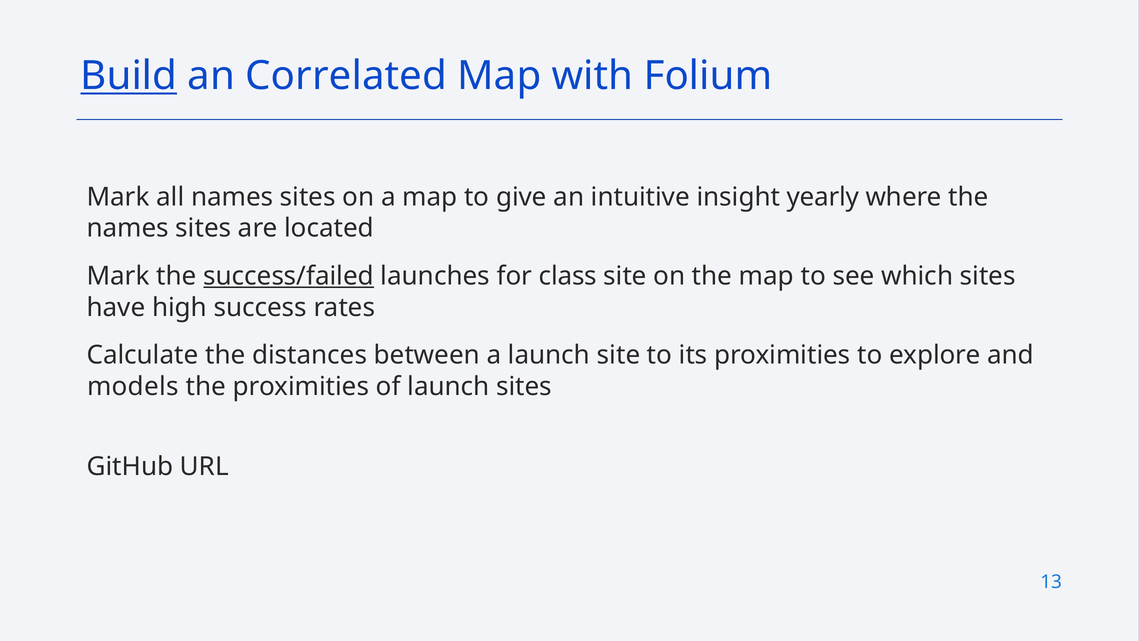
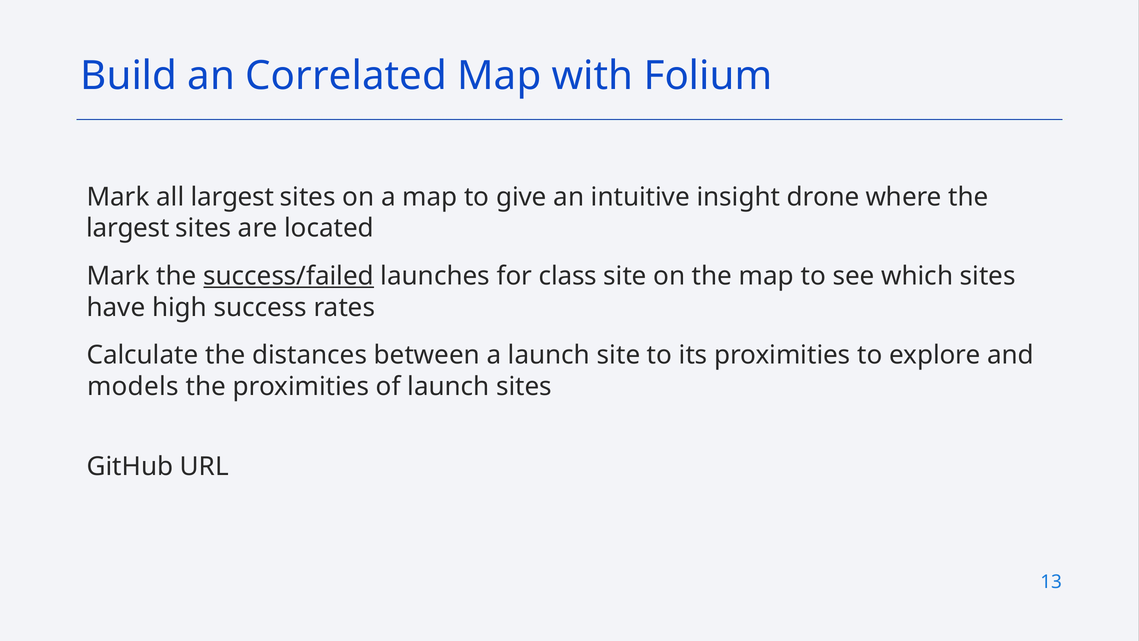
Build underline: present -> none
all names: names -> largest
yearly: yearly -> drone
names at (128, 228): names -> largest
